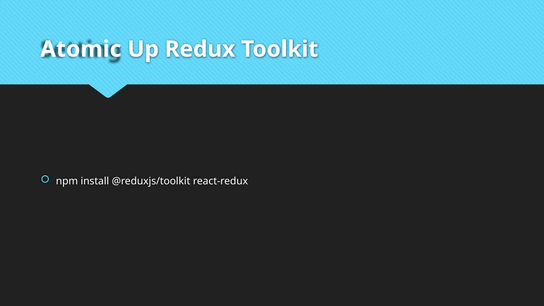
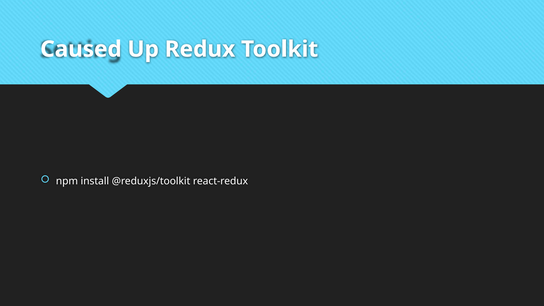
Atomic: Atomic -> Caused
